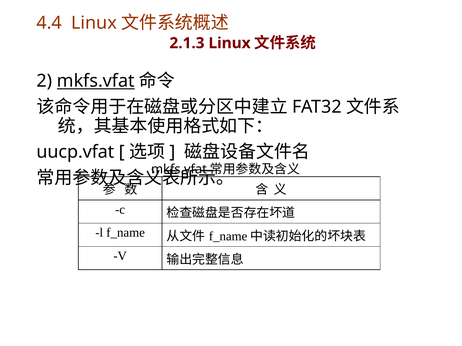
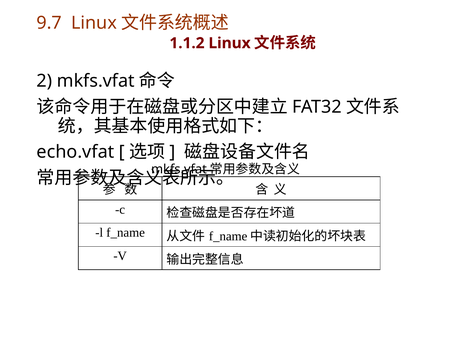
4.4: 4.4 -> 9.7
2.1.3: 2.1.3 -> 1.1.2
mkfs.vfat at (96, 81) underline: present -> none
uucp.vfat: uucp.vfat -> echo.vfat
